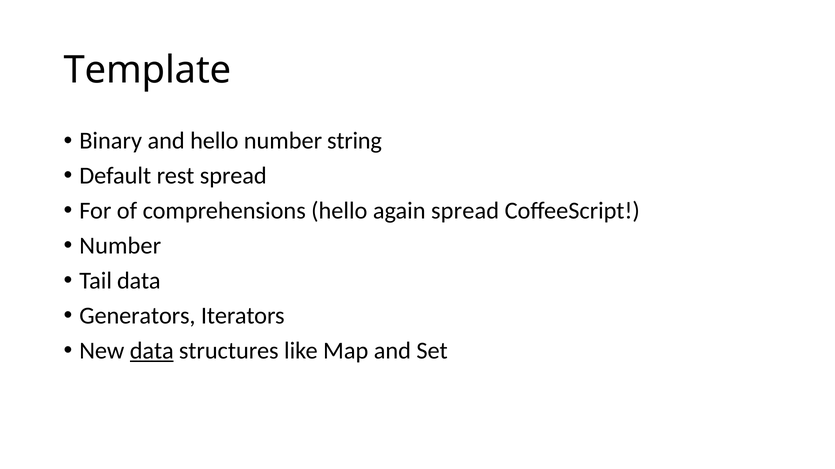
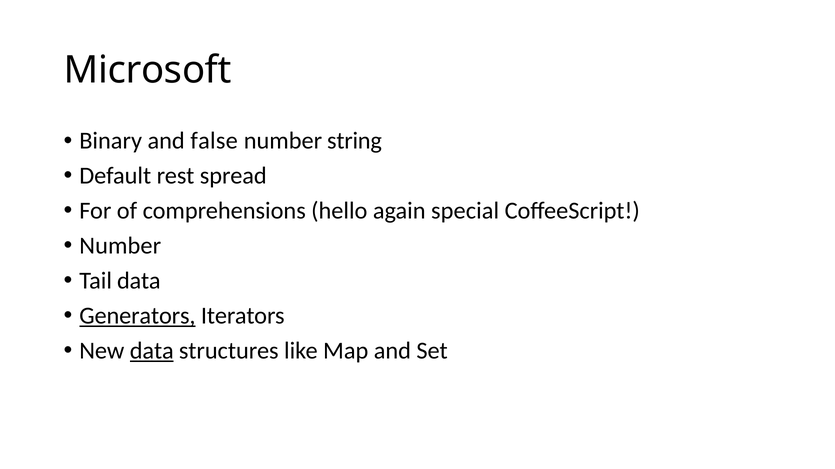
Template: Template -> Microsoft
and hello: hello -> false
again spread: spread -> special
Generators underline: none -> present
